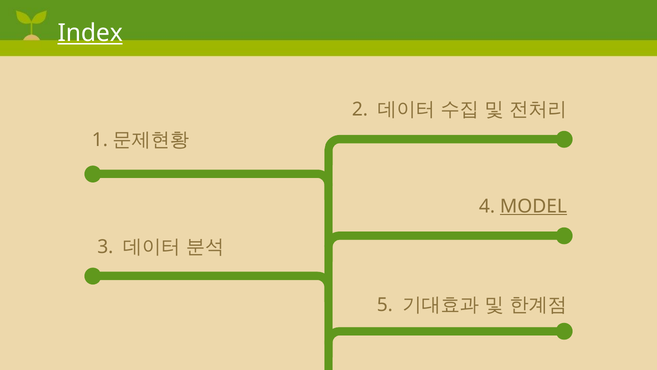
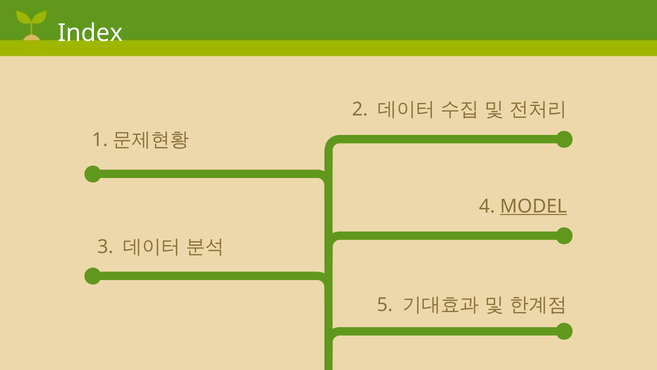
Index underline: present -> none
